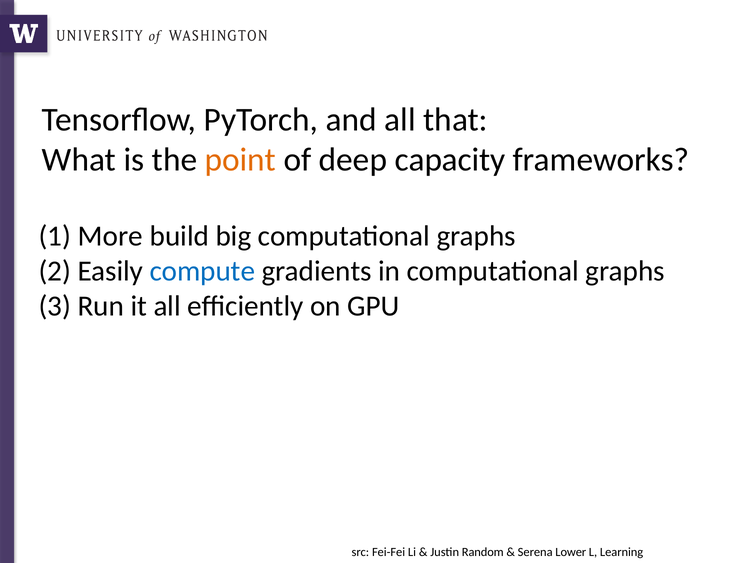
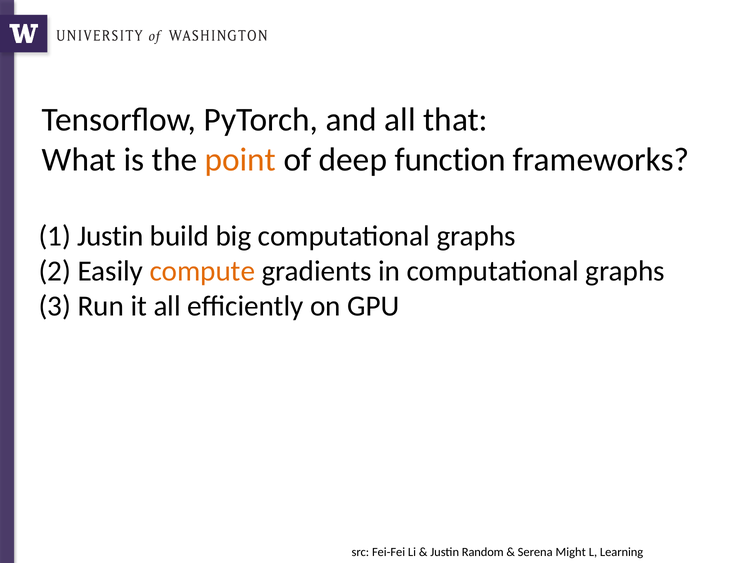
capacity: capacity -> function
More at (110, 236): More -> Justin
compute colour: blue -> orange
Lower: Lower -> Might
